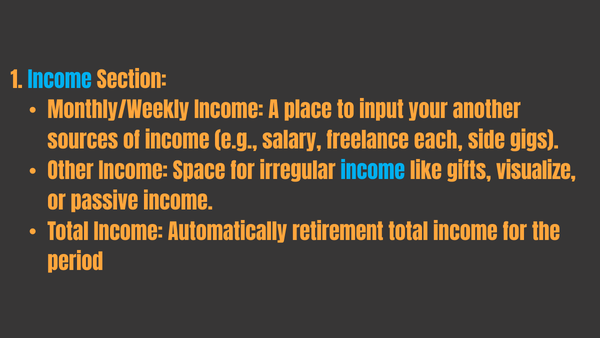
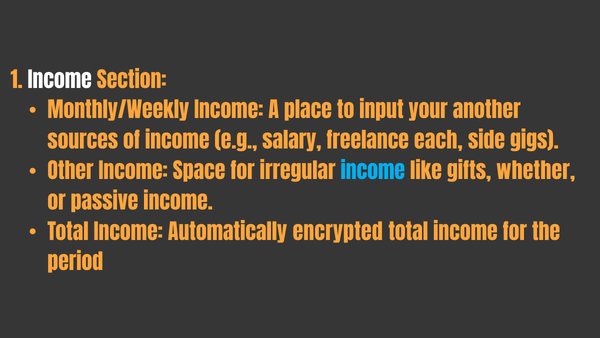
Income at (60, 81) colour: light blue -> white
visualize: visualize -> whether
retirement: retirement -> encrypted
